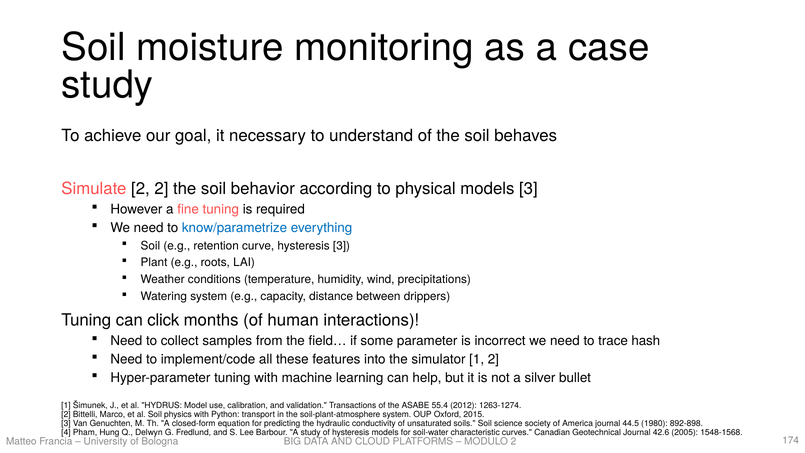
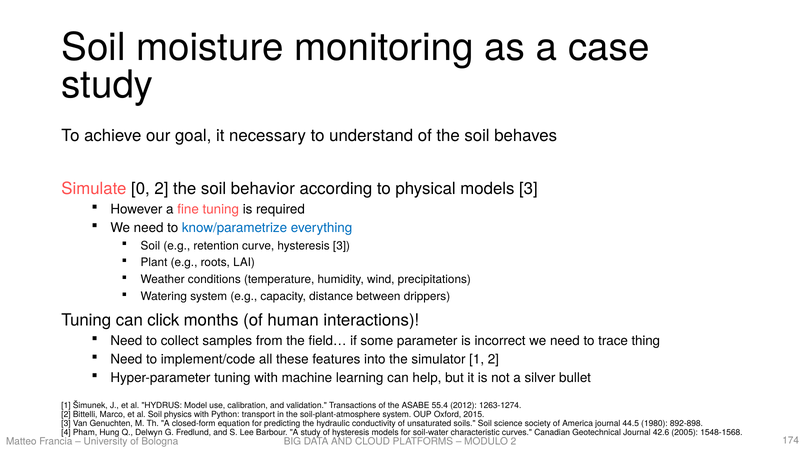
Simulate 2: 2 -> 0
hash: hash -> thing
